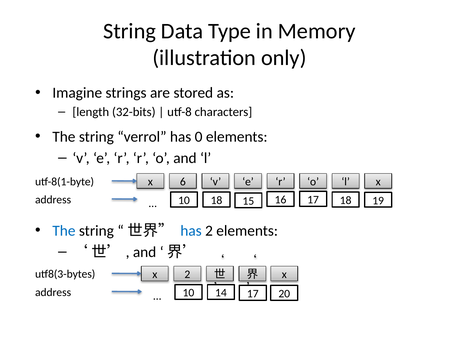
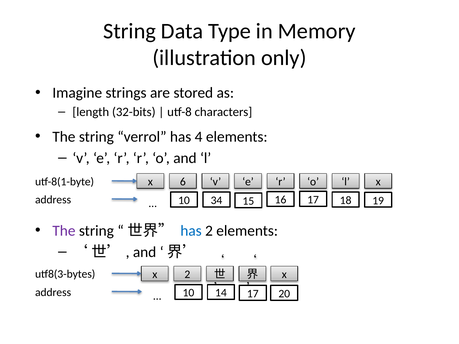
0: 0 -> 4
10 18: 18 -> 34
The at (64, 231) colour: blue -> purple
